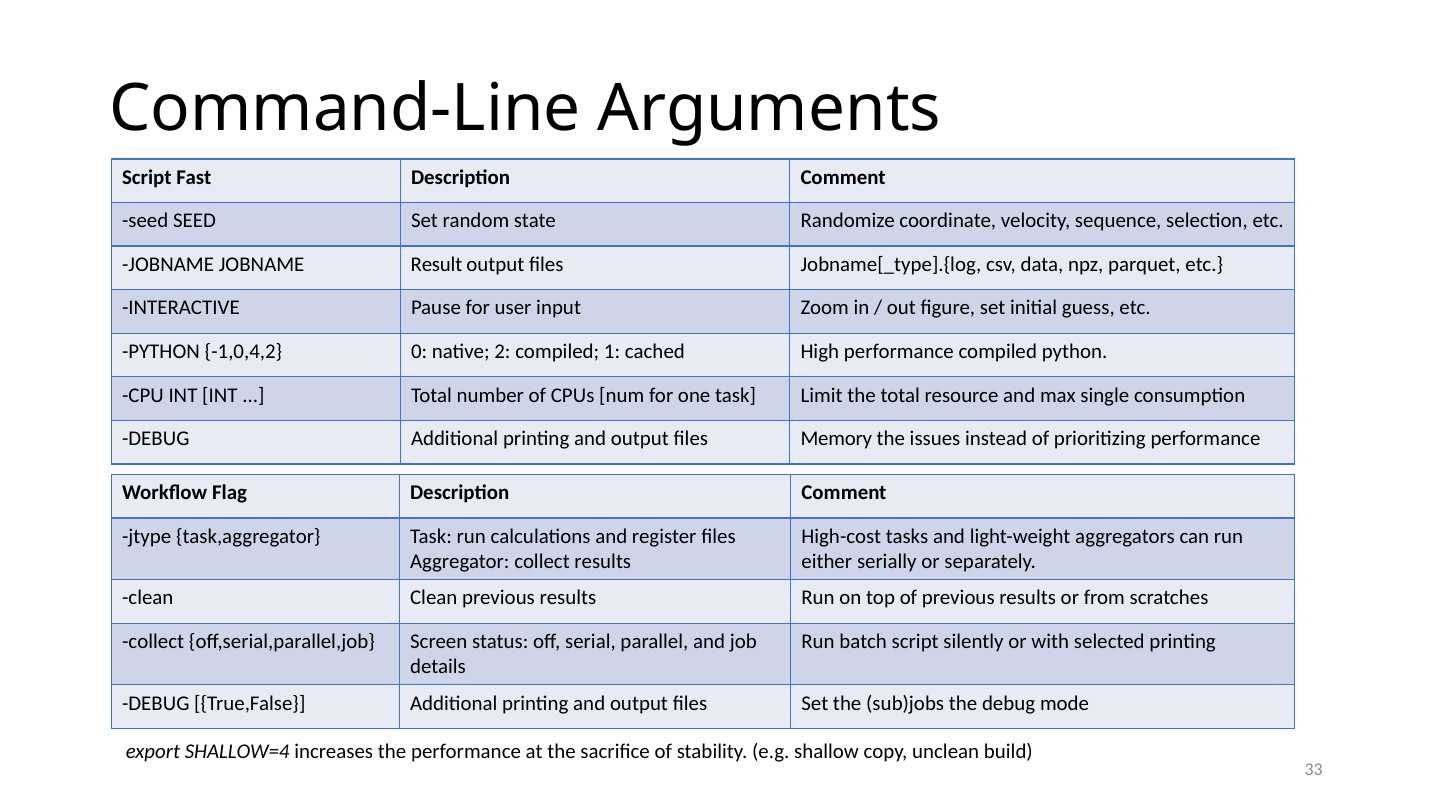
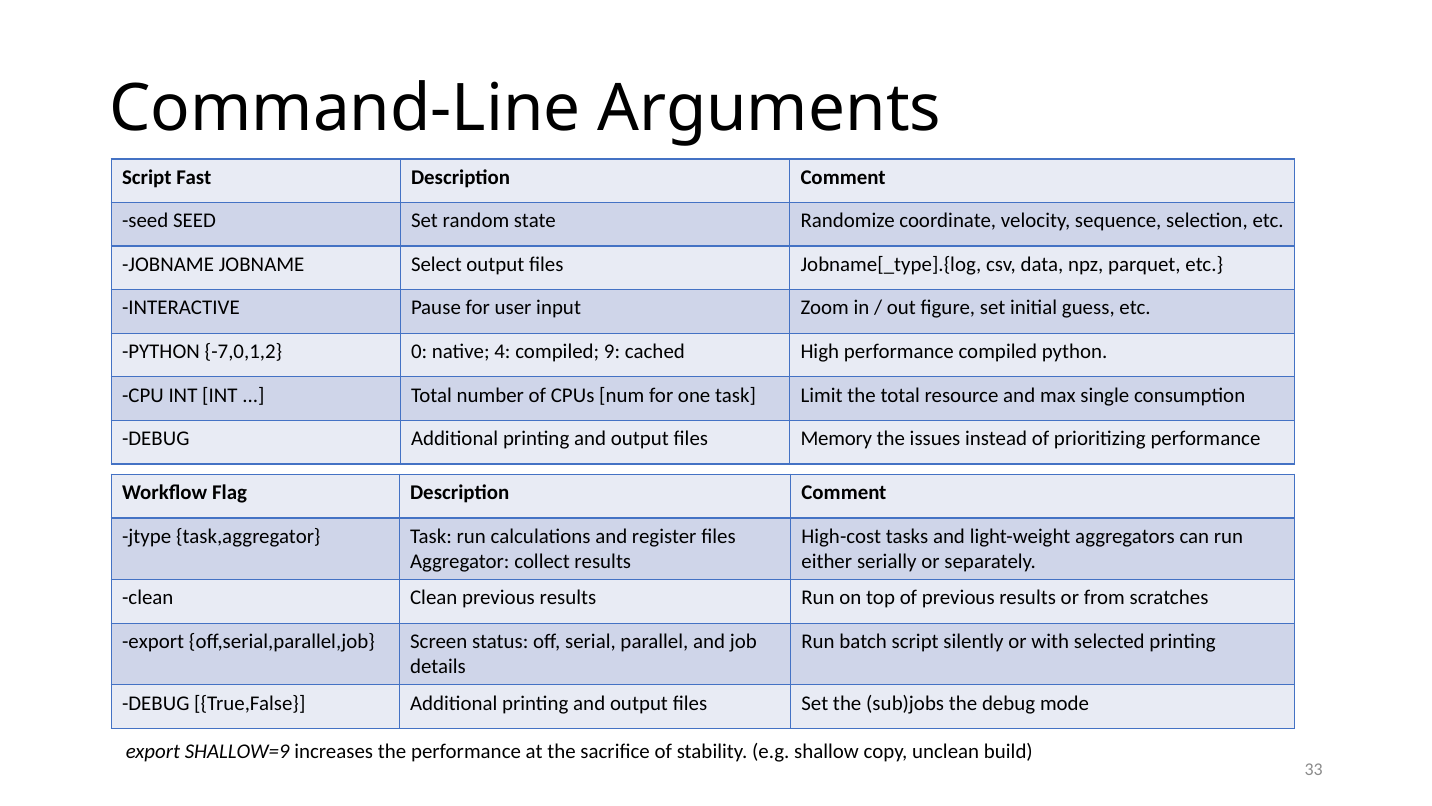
Result: Result -> Select
-1,0,4,2: -1,0,4,2 -> -7,0,1,2
2: 2 -> 4
1: 1 -> 9
collect at (153, 641): collect -> export
SHALLOW=4: SHALLOW=4 -> SHALLOW=9
